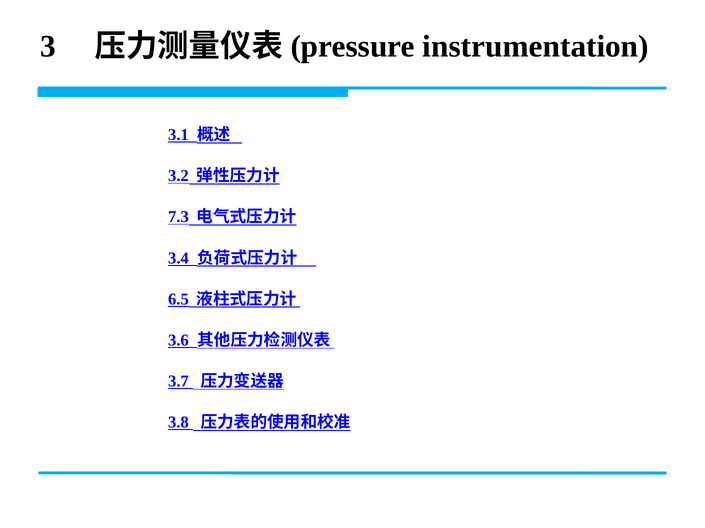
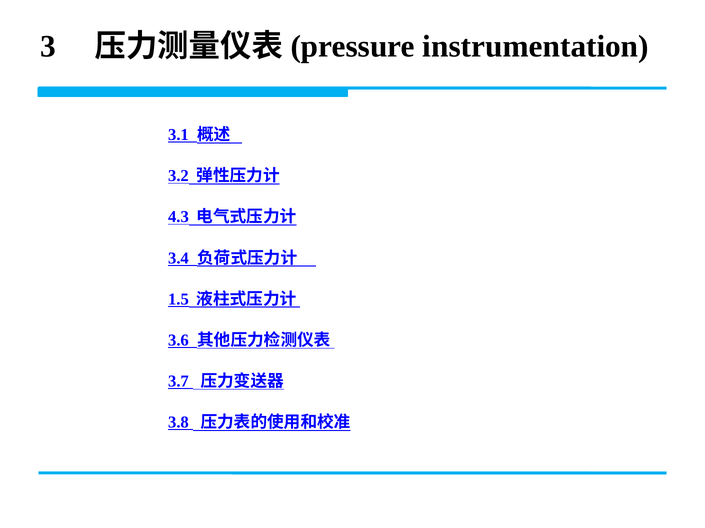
7.3: 7.3 -> 4.3
6.5: 6.5 -> 1.5
